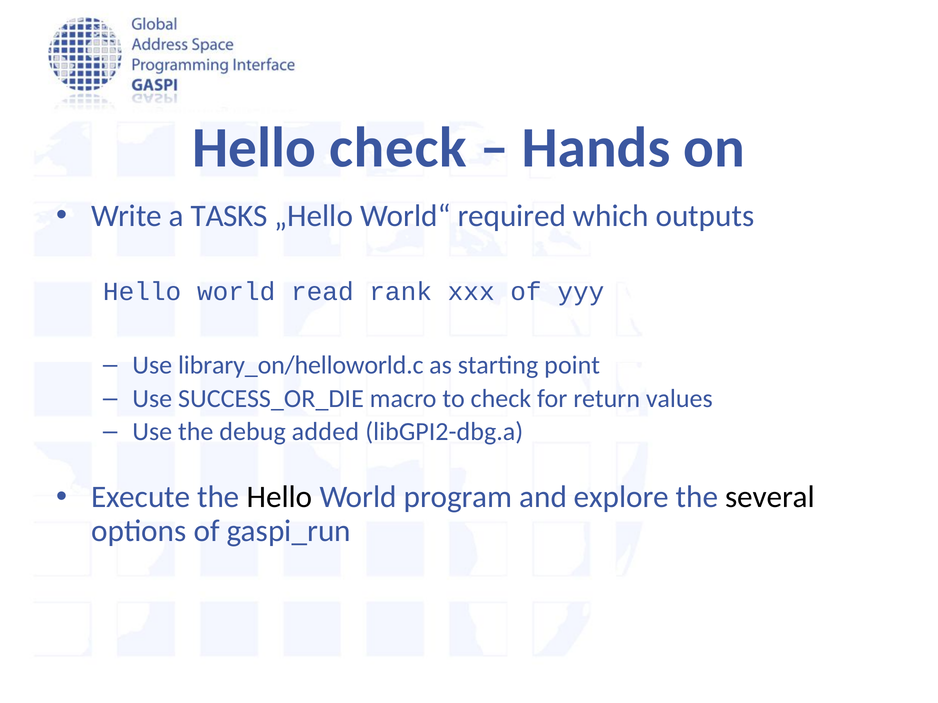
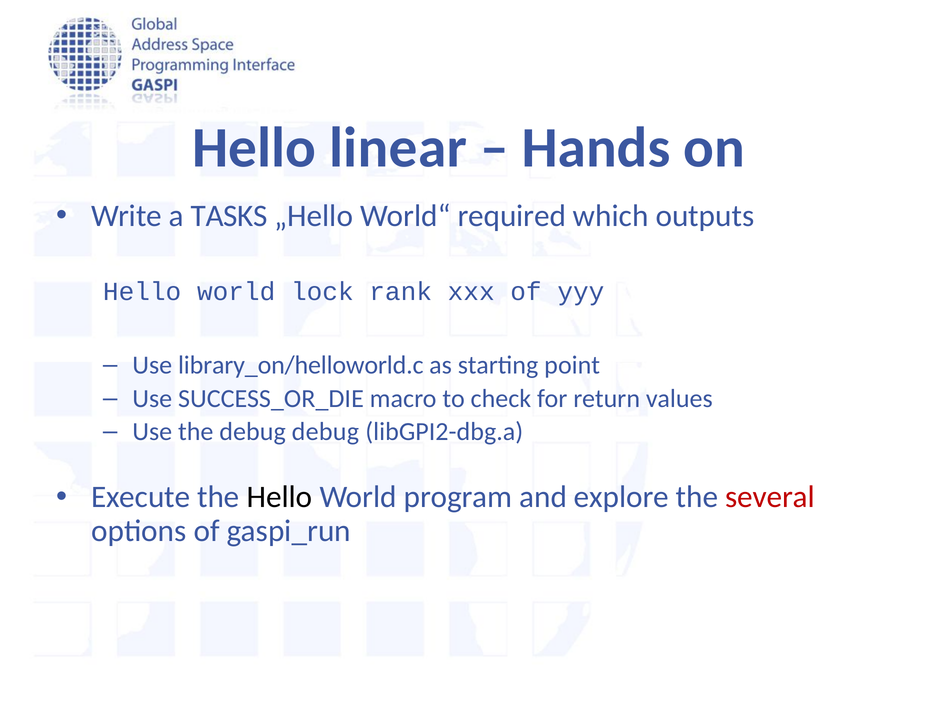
Hello check: check -> linear
read: read -> lock
debug added: added -> debug
several colour: black -> red
